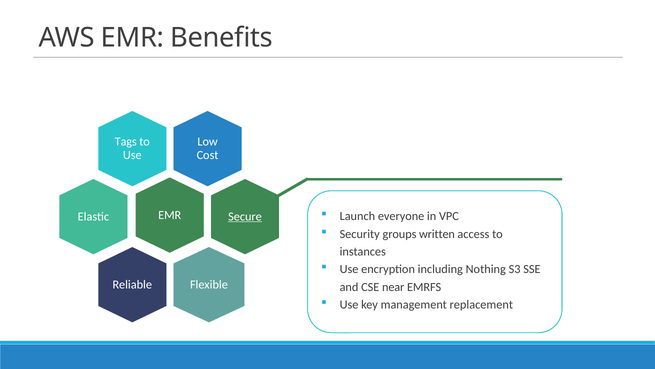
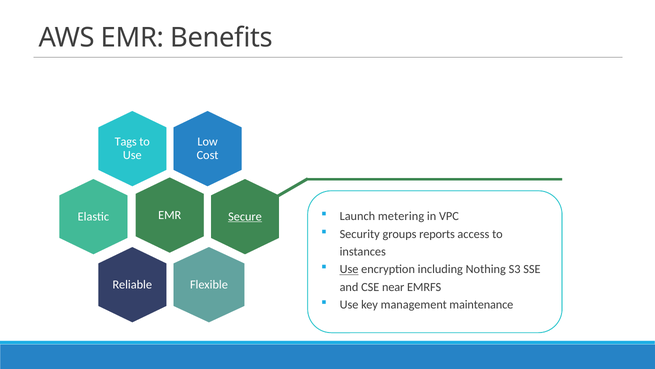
everyone: everyone -> metering
written: written -> reports
Use at (349, 269) underline: none -> present
replacement: replacement -> maintenance
